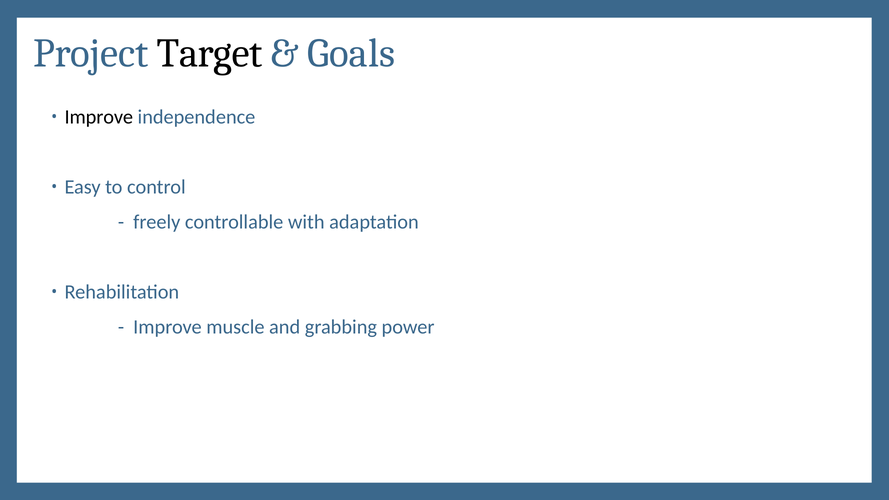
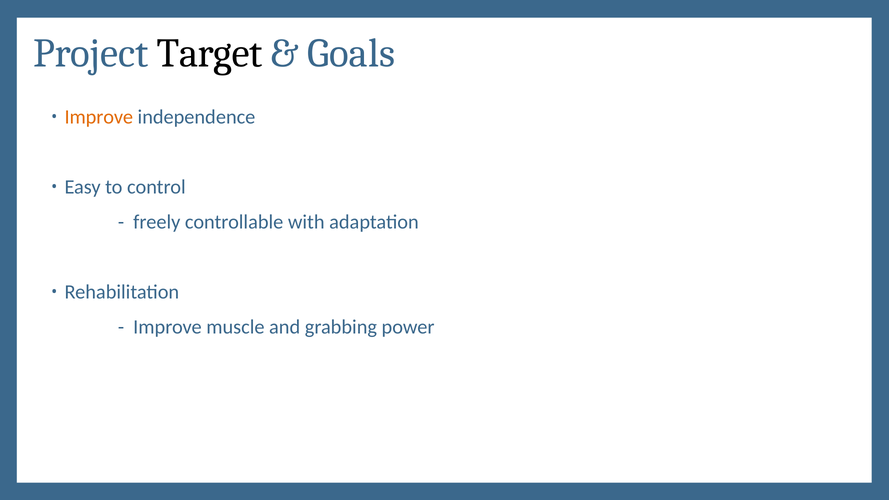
Improve at (99, 117) colour: black -> orange
